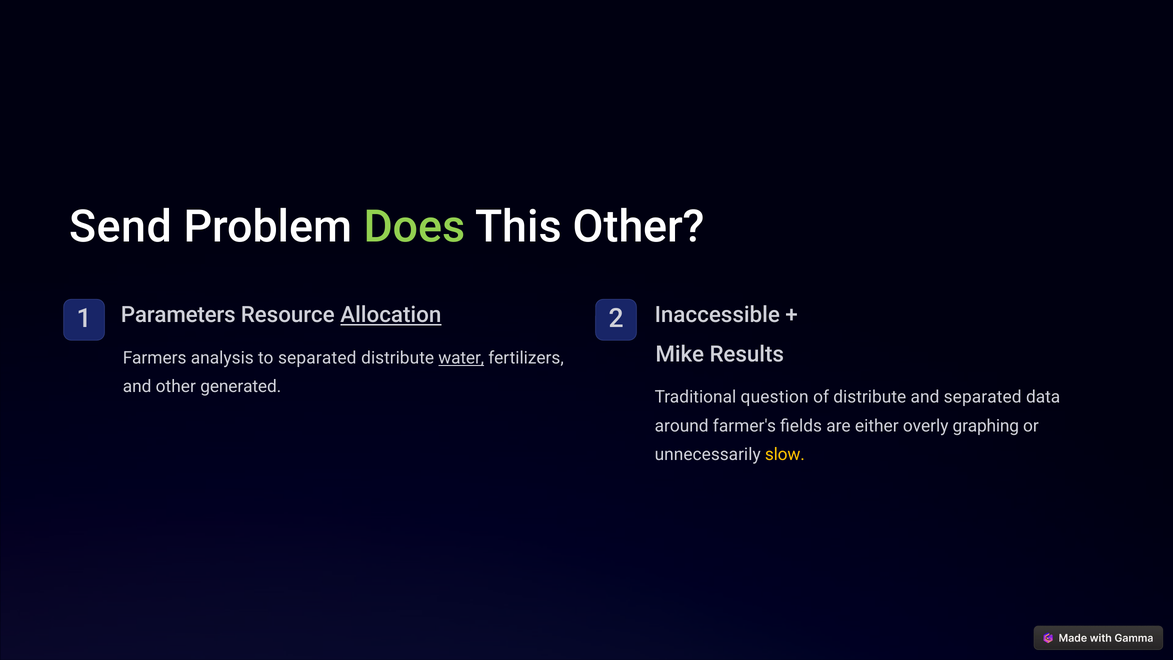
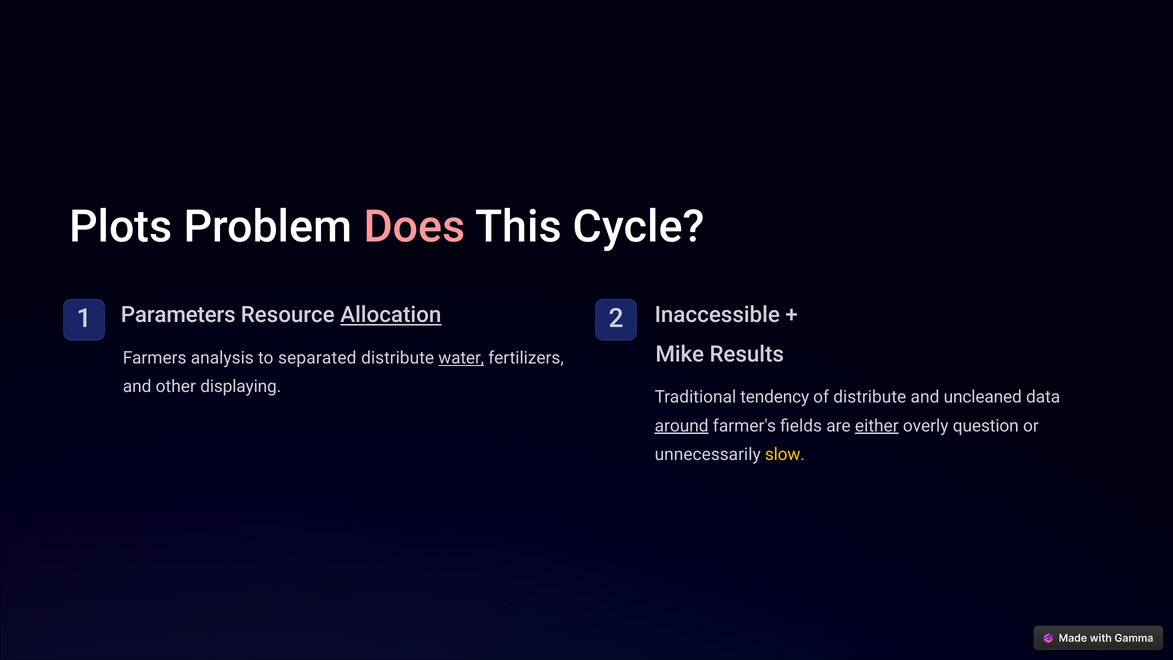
Send: Send -> Plots
Does colour: light green -> pink
This Other: Other -> Cycle
generated: generated -> displaying
question: question -> tendency
and separated: separated -> uncleaned
around underline: none -> present
either underline: none -> present
graphing: graphing -> question
